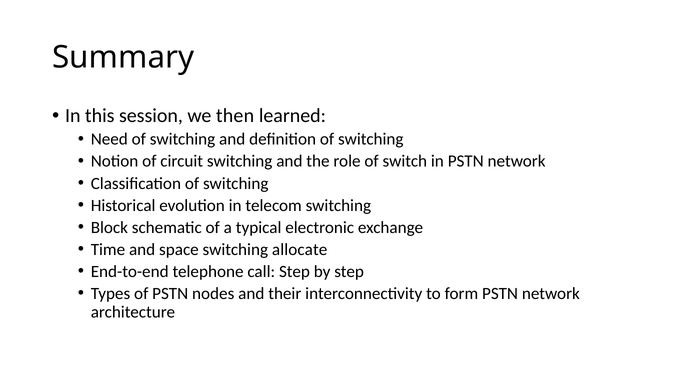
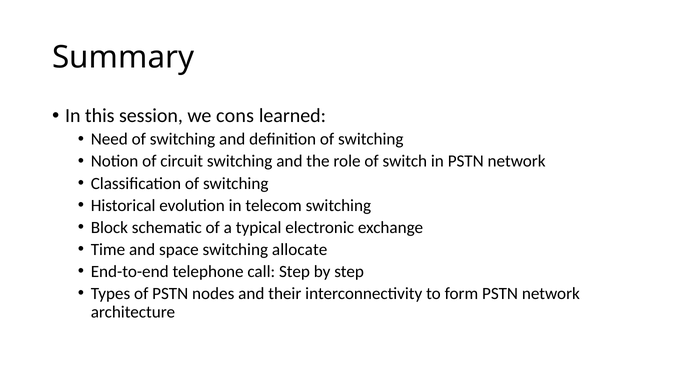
then: then -> cons
